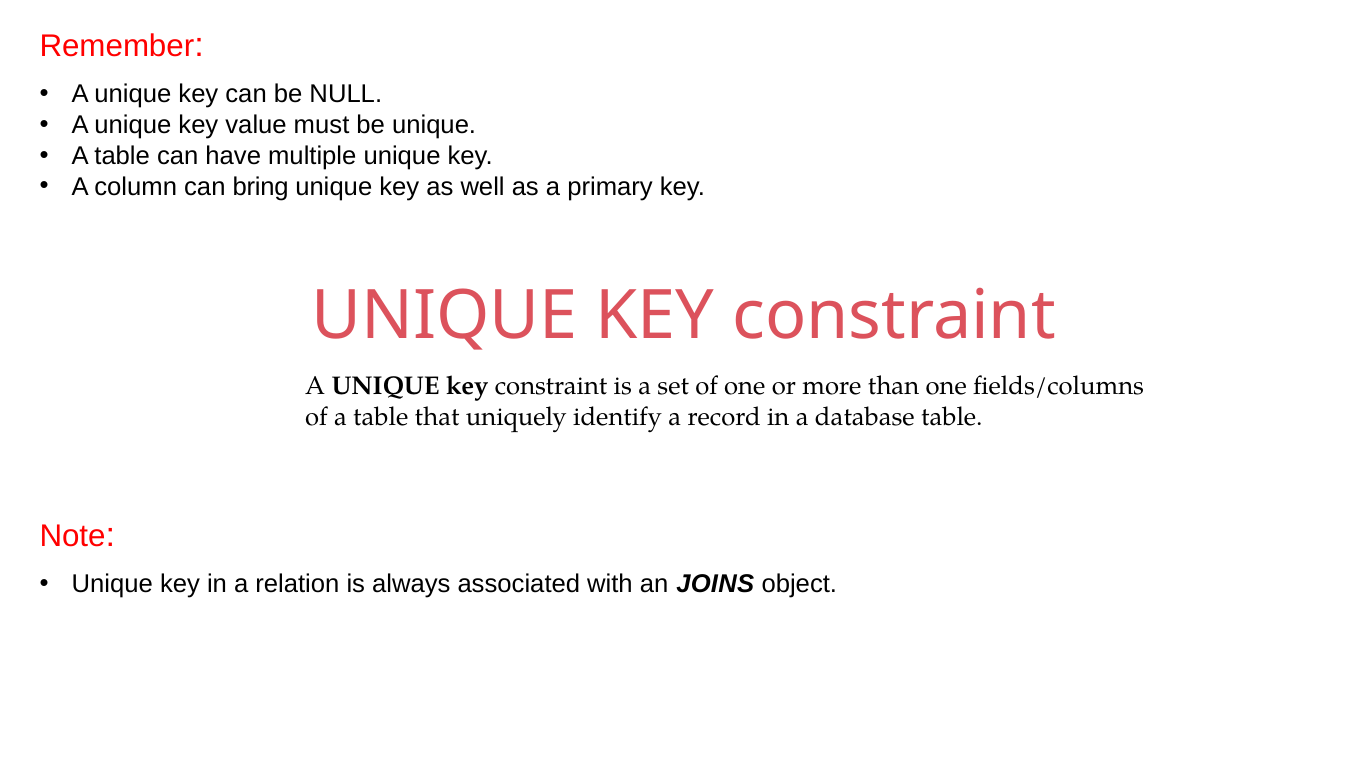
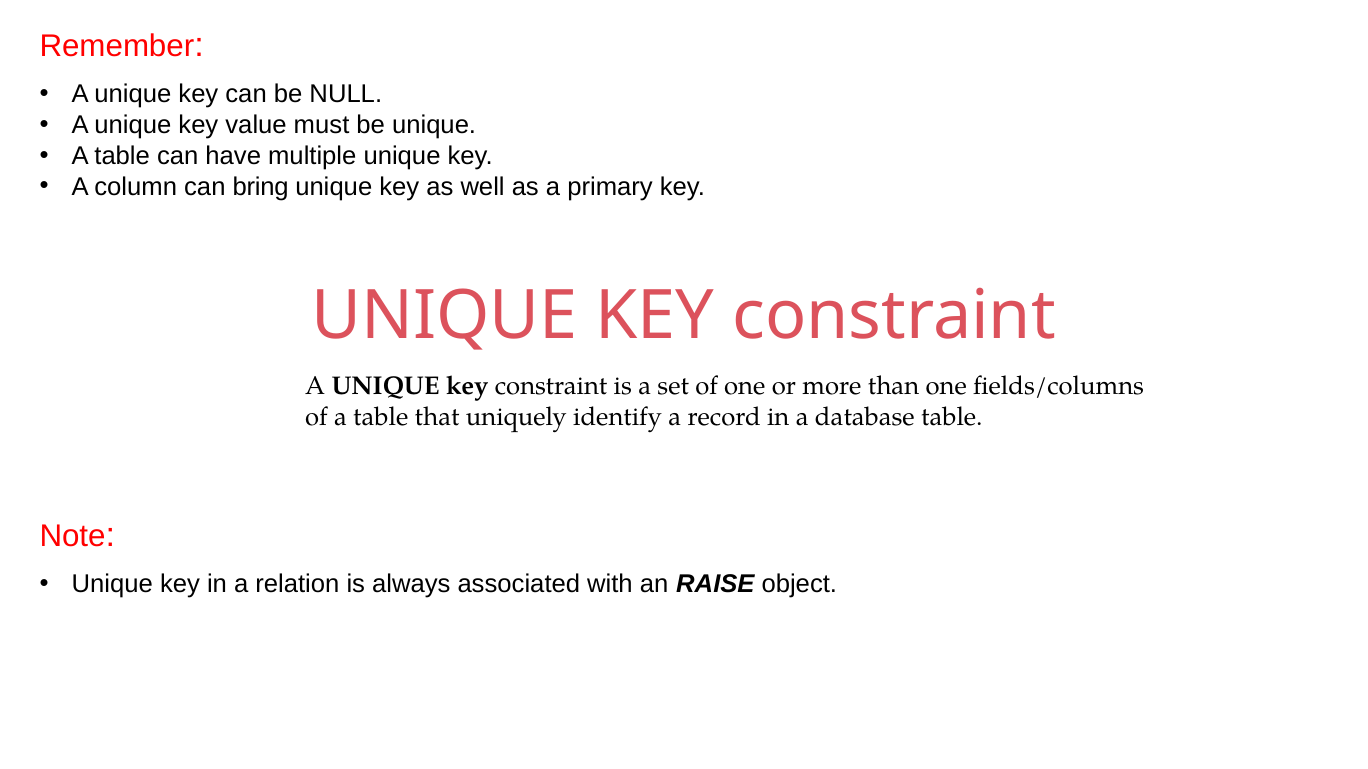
JOINS: JOINS -> RAISE
